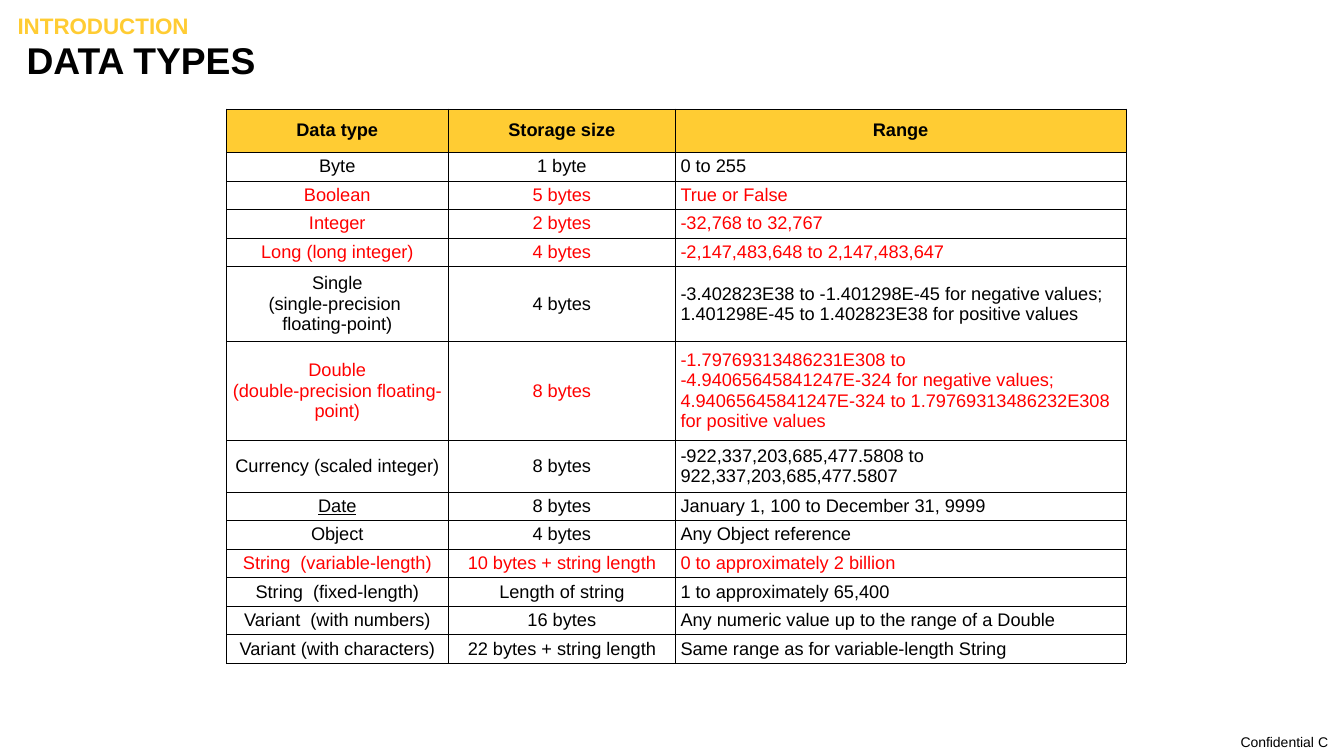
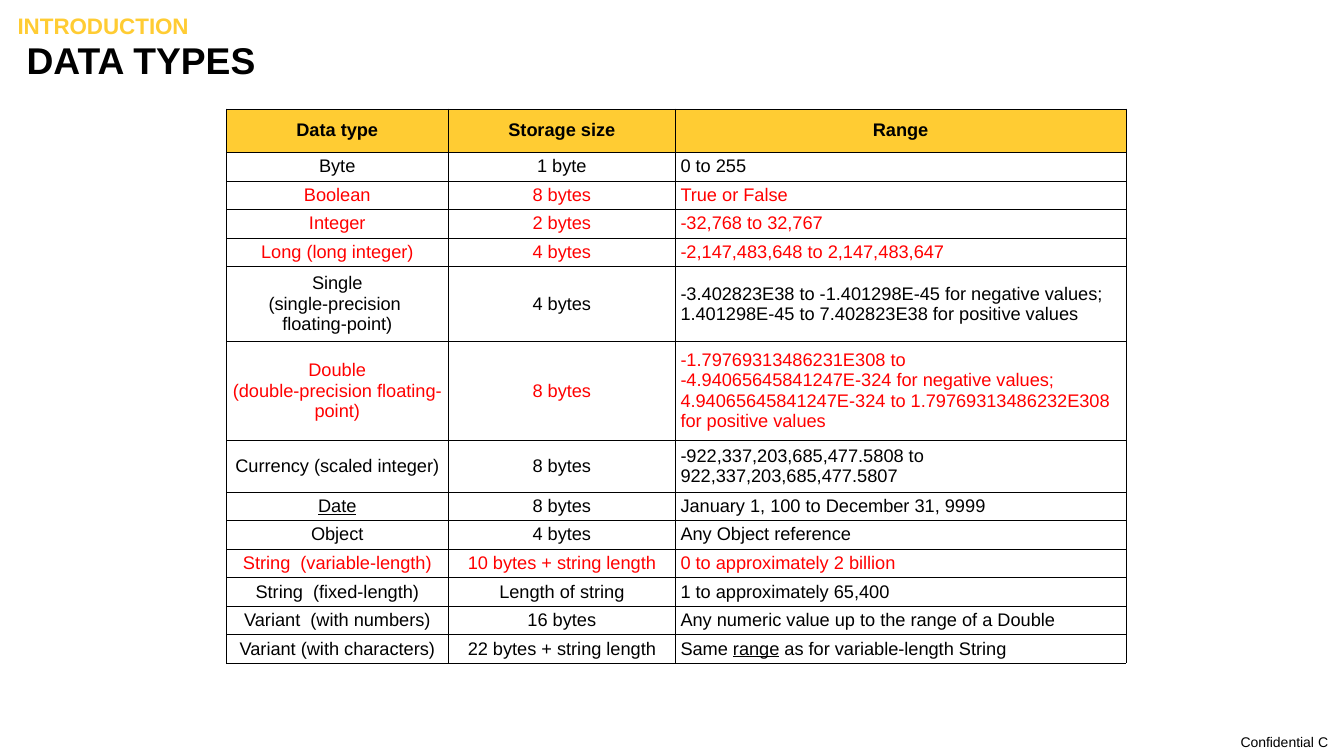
Boolean 5: 5 -> 8
1.402823E38: 1.402823E38 -> 7.402823E38
range at (756, 649) underline: none -> present
